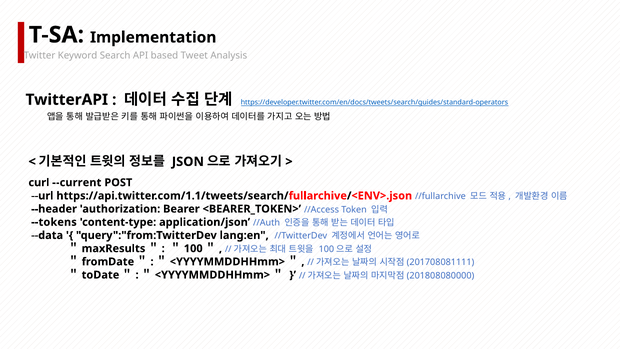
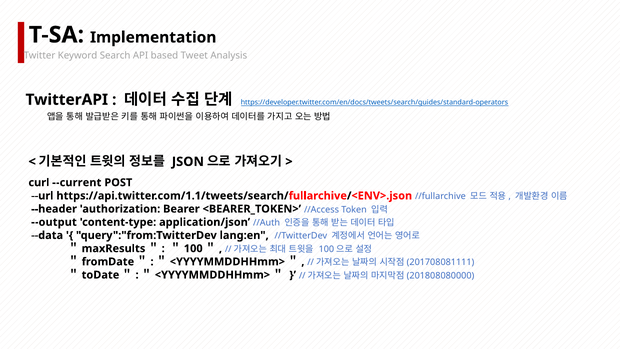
--tokens: --tokens -> --output
